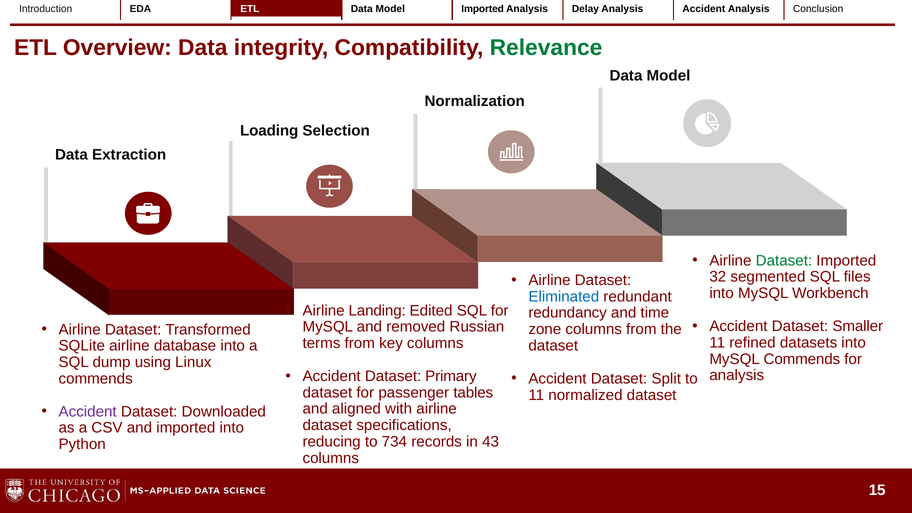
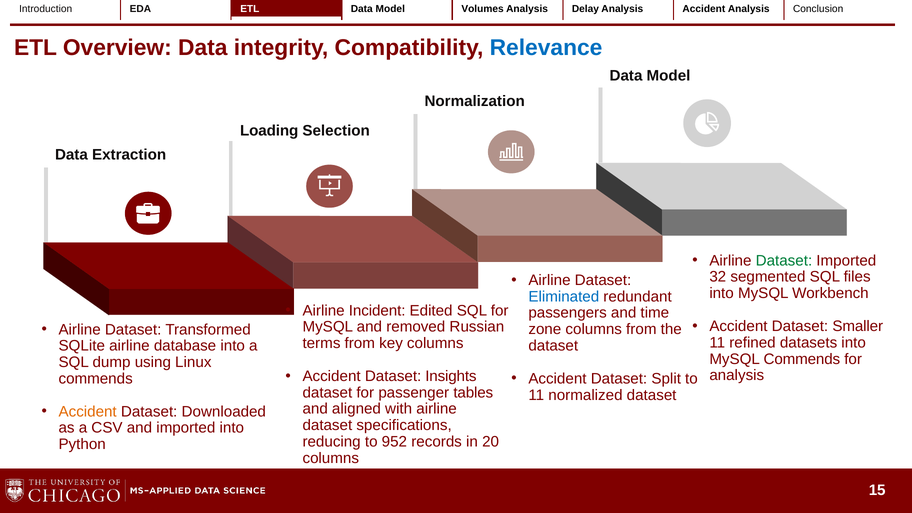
Model Imported: Imported -> Volumes
Relevance colour: green -> blue
Landing: Landing -> Incident
redundancy: redundancy -> passengers
Primary: Primary -> Insights
Accident at (88, 412) colour: purple -> orange
734: 734 -> 952
43: 43 -> 20
